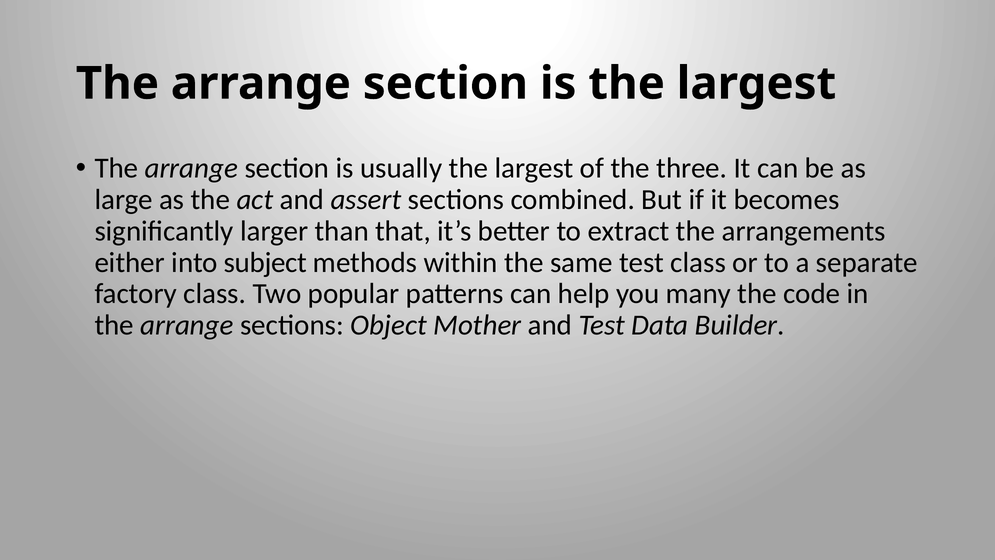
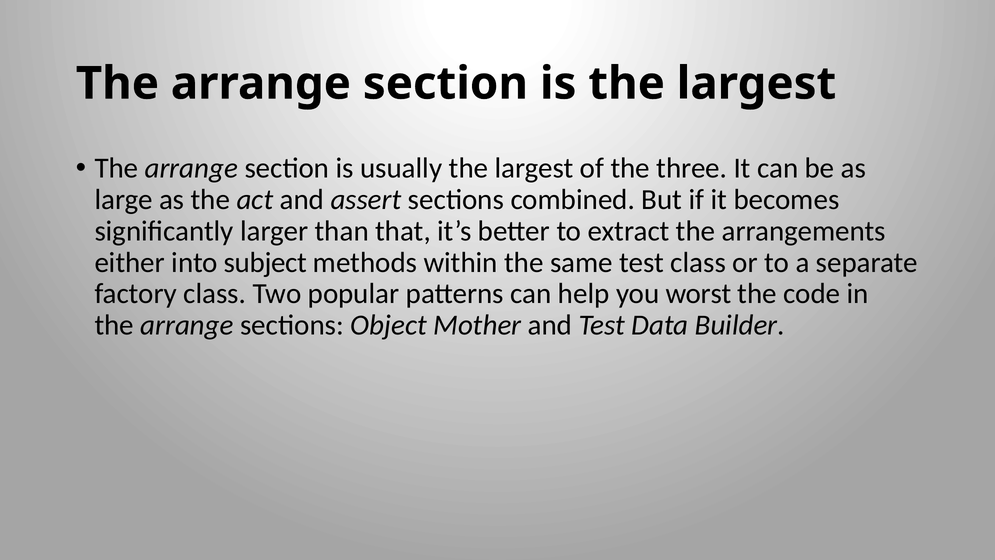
many: many -> worst
